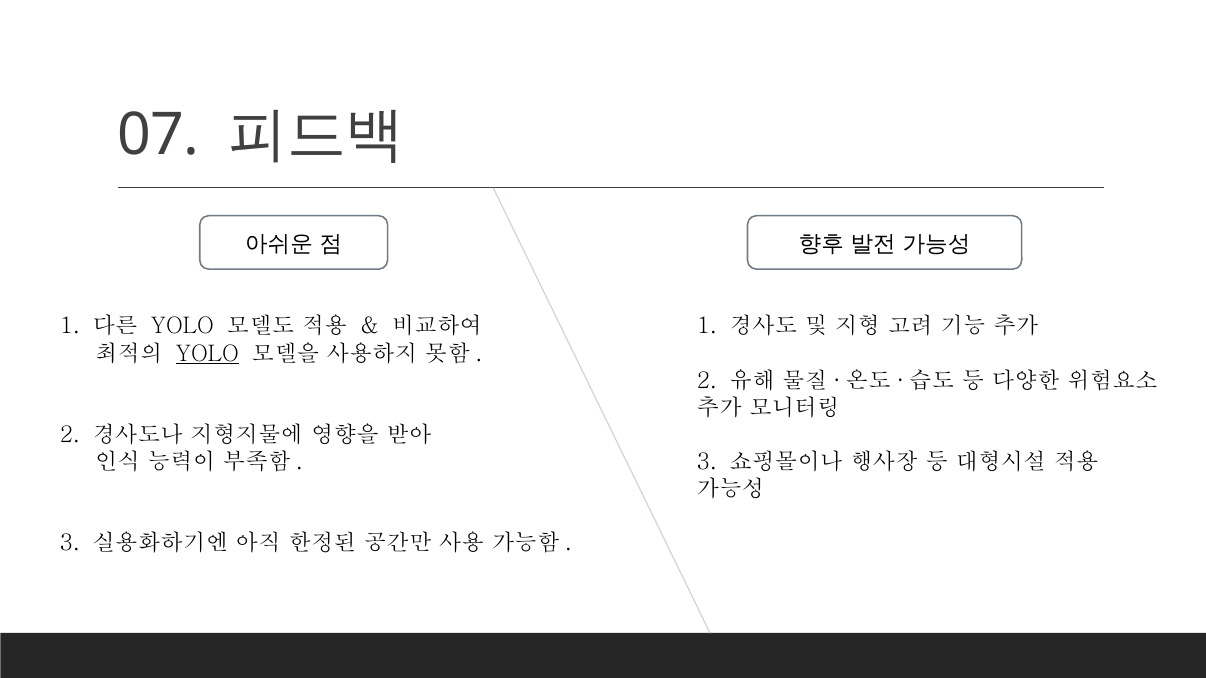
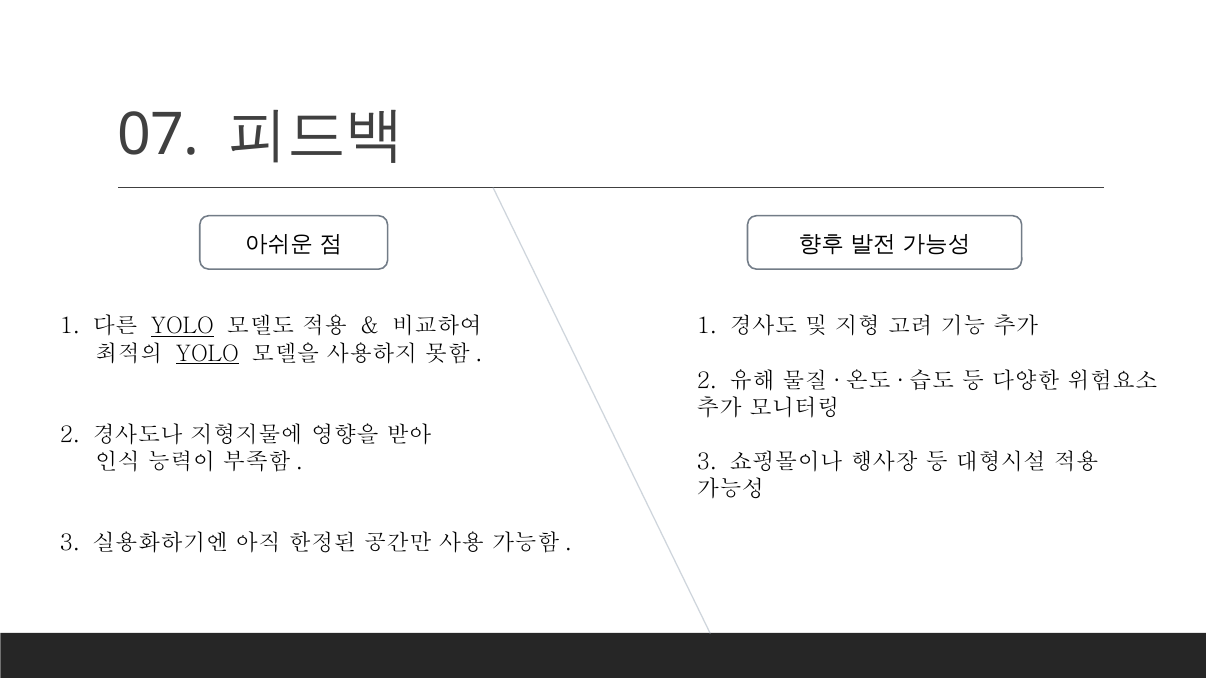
YOLO at (182, 327) underline: none -> present
